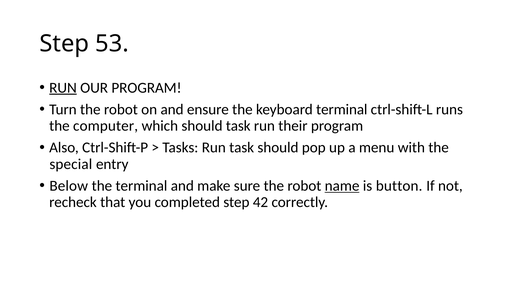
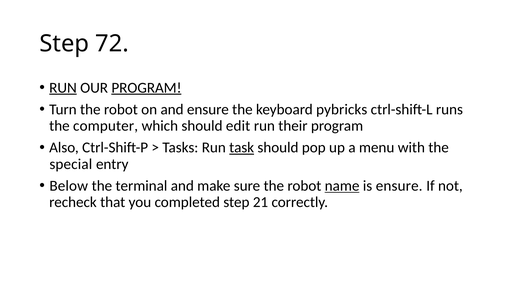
53: 53 -> 72
PROGRAM at (146, 88) underline: none -> present
keyboard terminal: terminal -> pybricks
should task: task -> edit
task at (242, 147) underline: none -> present
is button: button -> ensure
42: 42 -> 21
